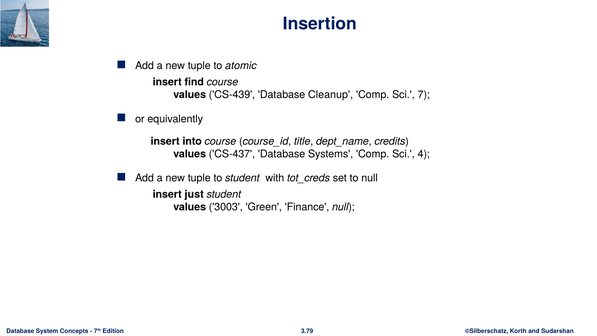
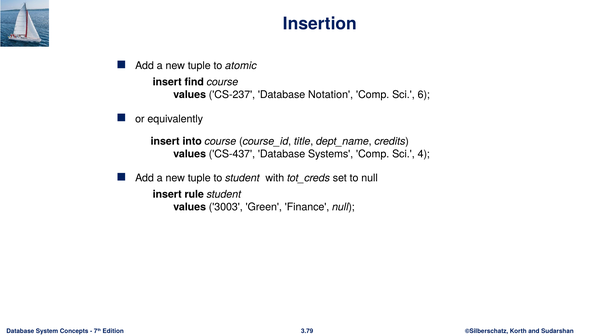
CS-439: CS-439 -> CS-237
Cleanup: Cleanup -> Notation
7: 7 -> 6
just: just -> rule
